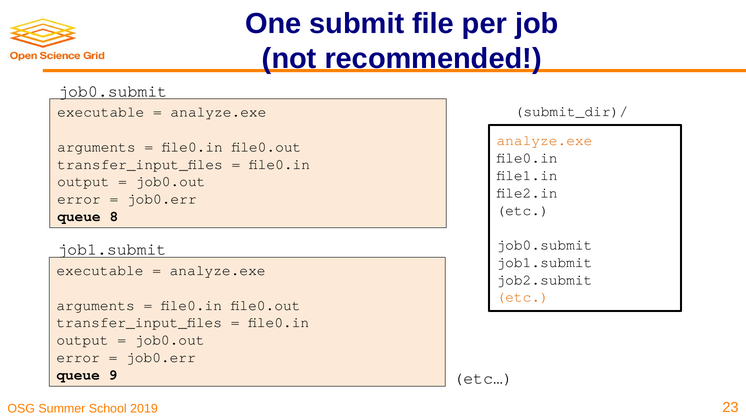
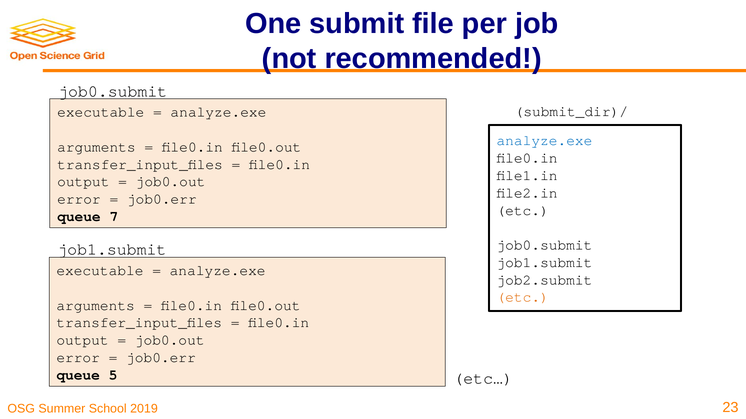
analyze.exe at (544, 141) colour: orange -> blue
8: 8 -> 7
9: 9 -> 5
